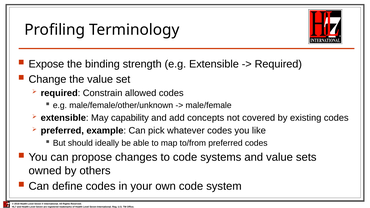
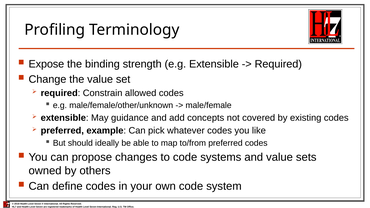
capability: capability -> guidance
